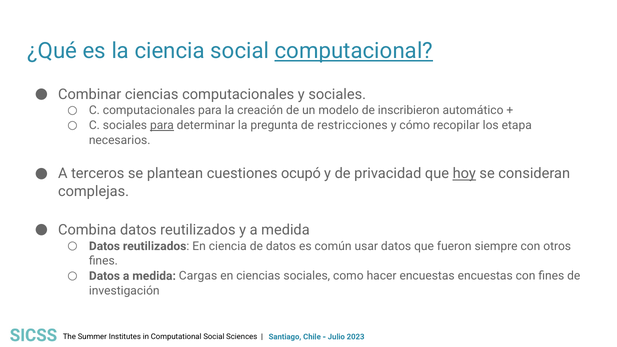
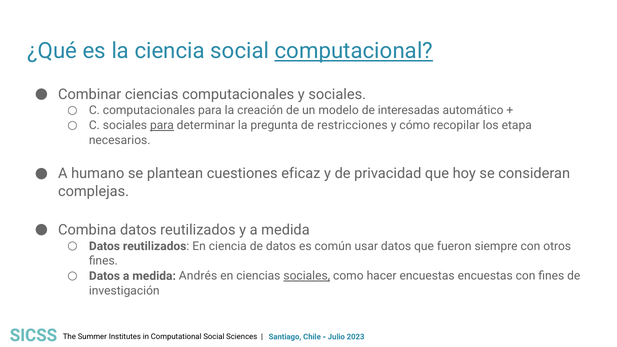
inscribieron: inscribieron -> interesadas
terceros: terceros -> humano
ocupó: ocupó -> eficaz
hoy underline: present -> none
Cargas: Cargas -> Andrés
sociales at (307, 276) underline: none -> present
